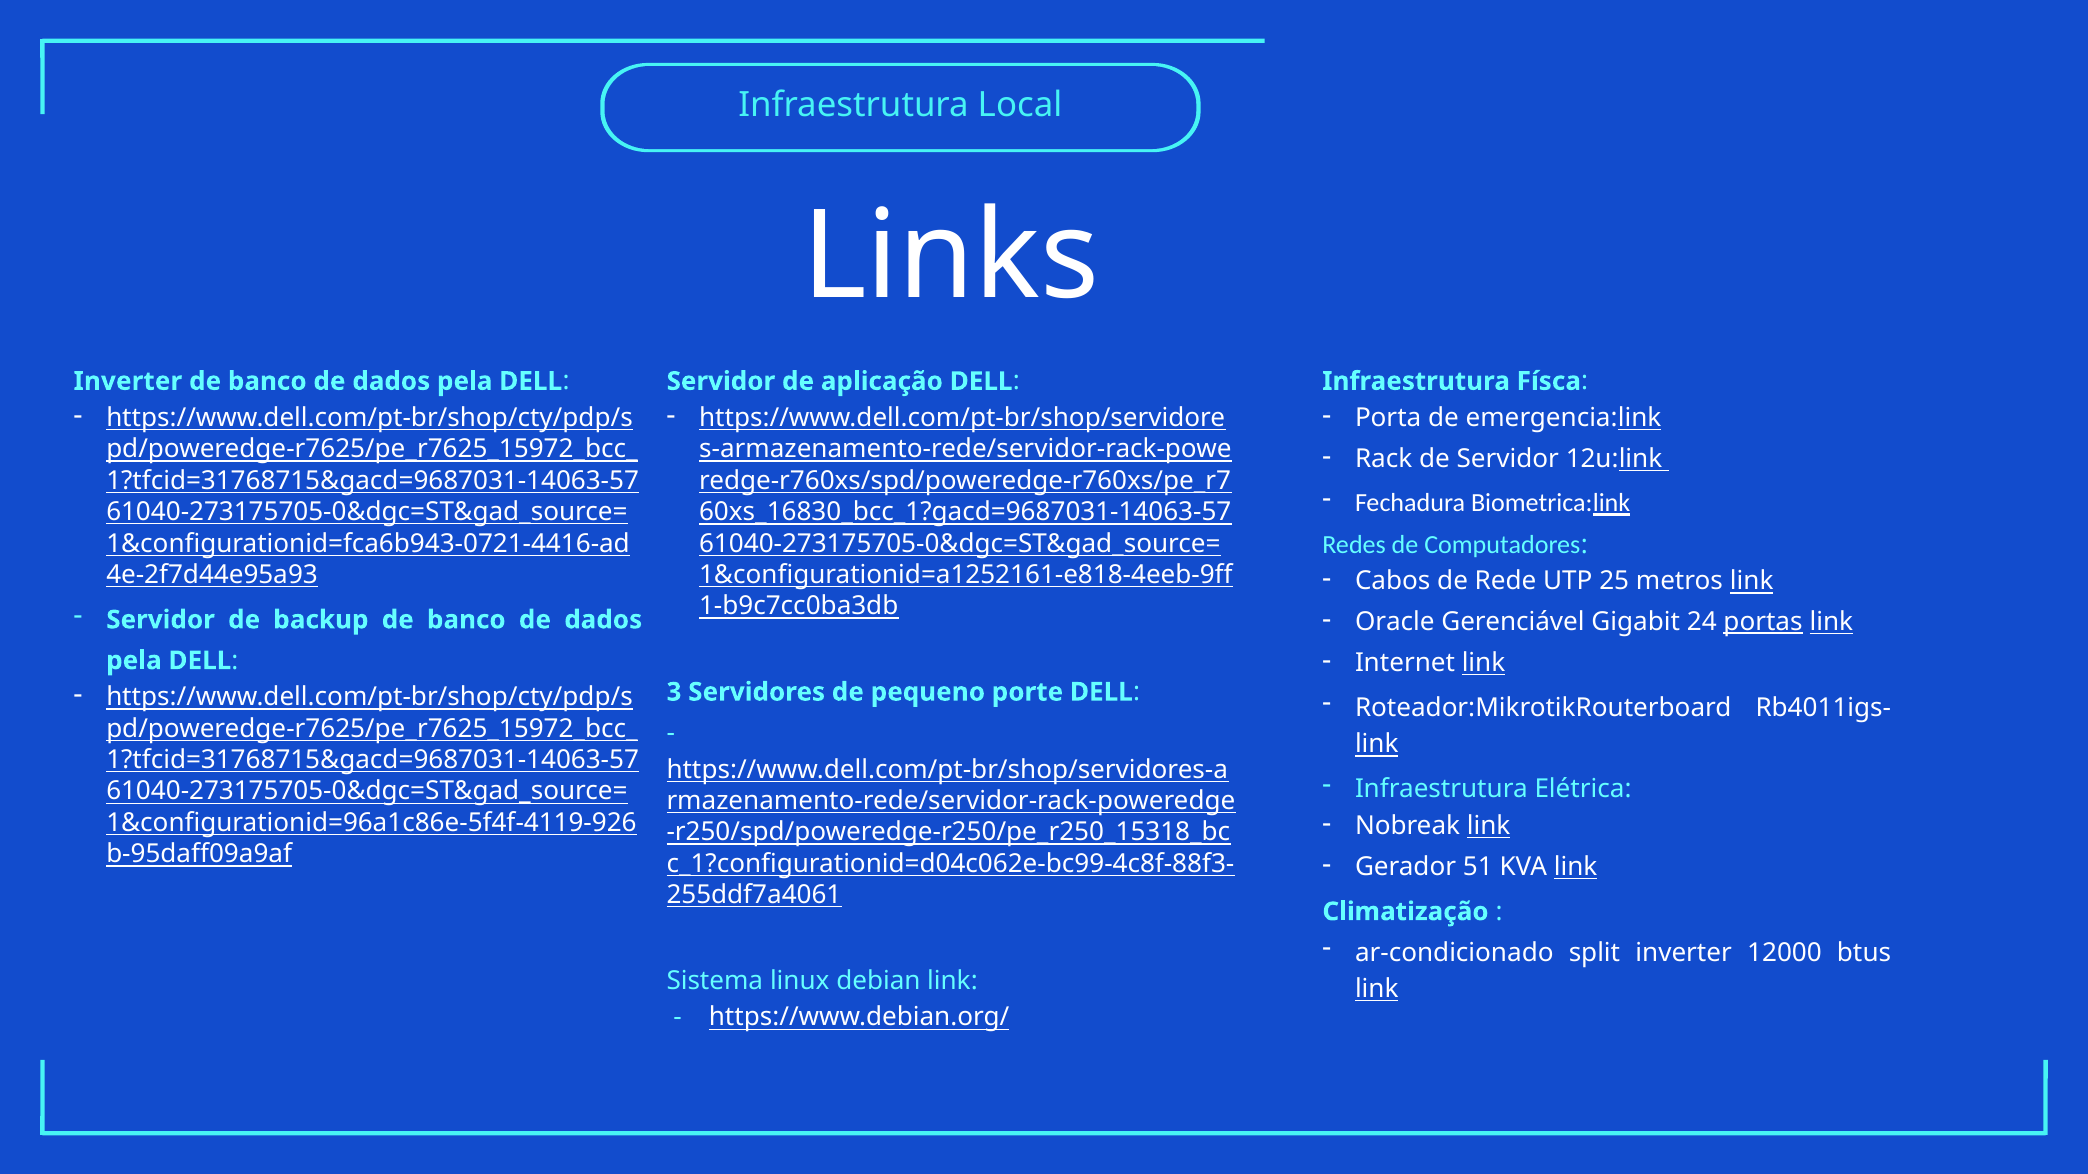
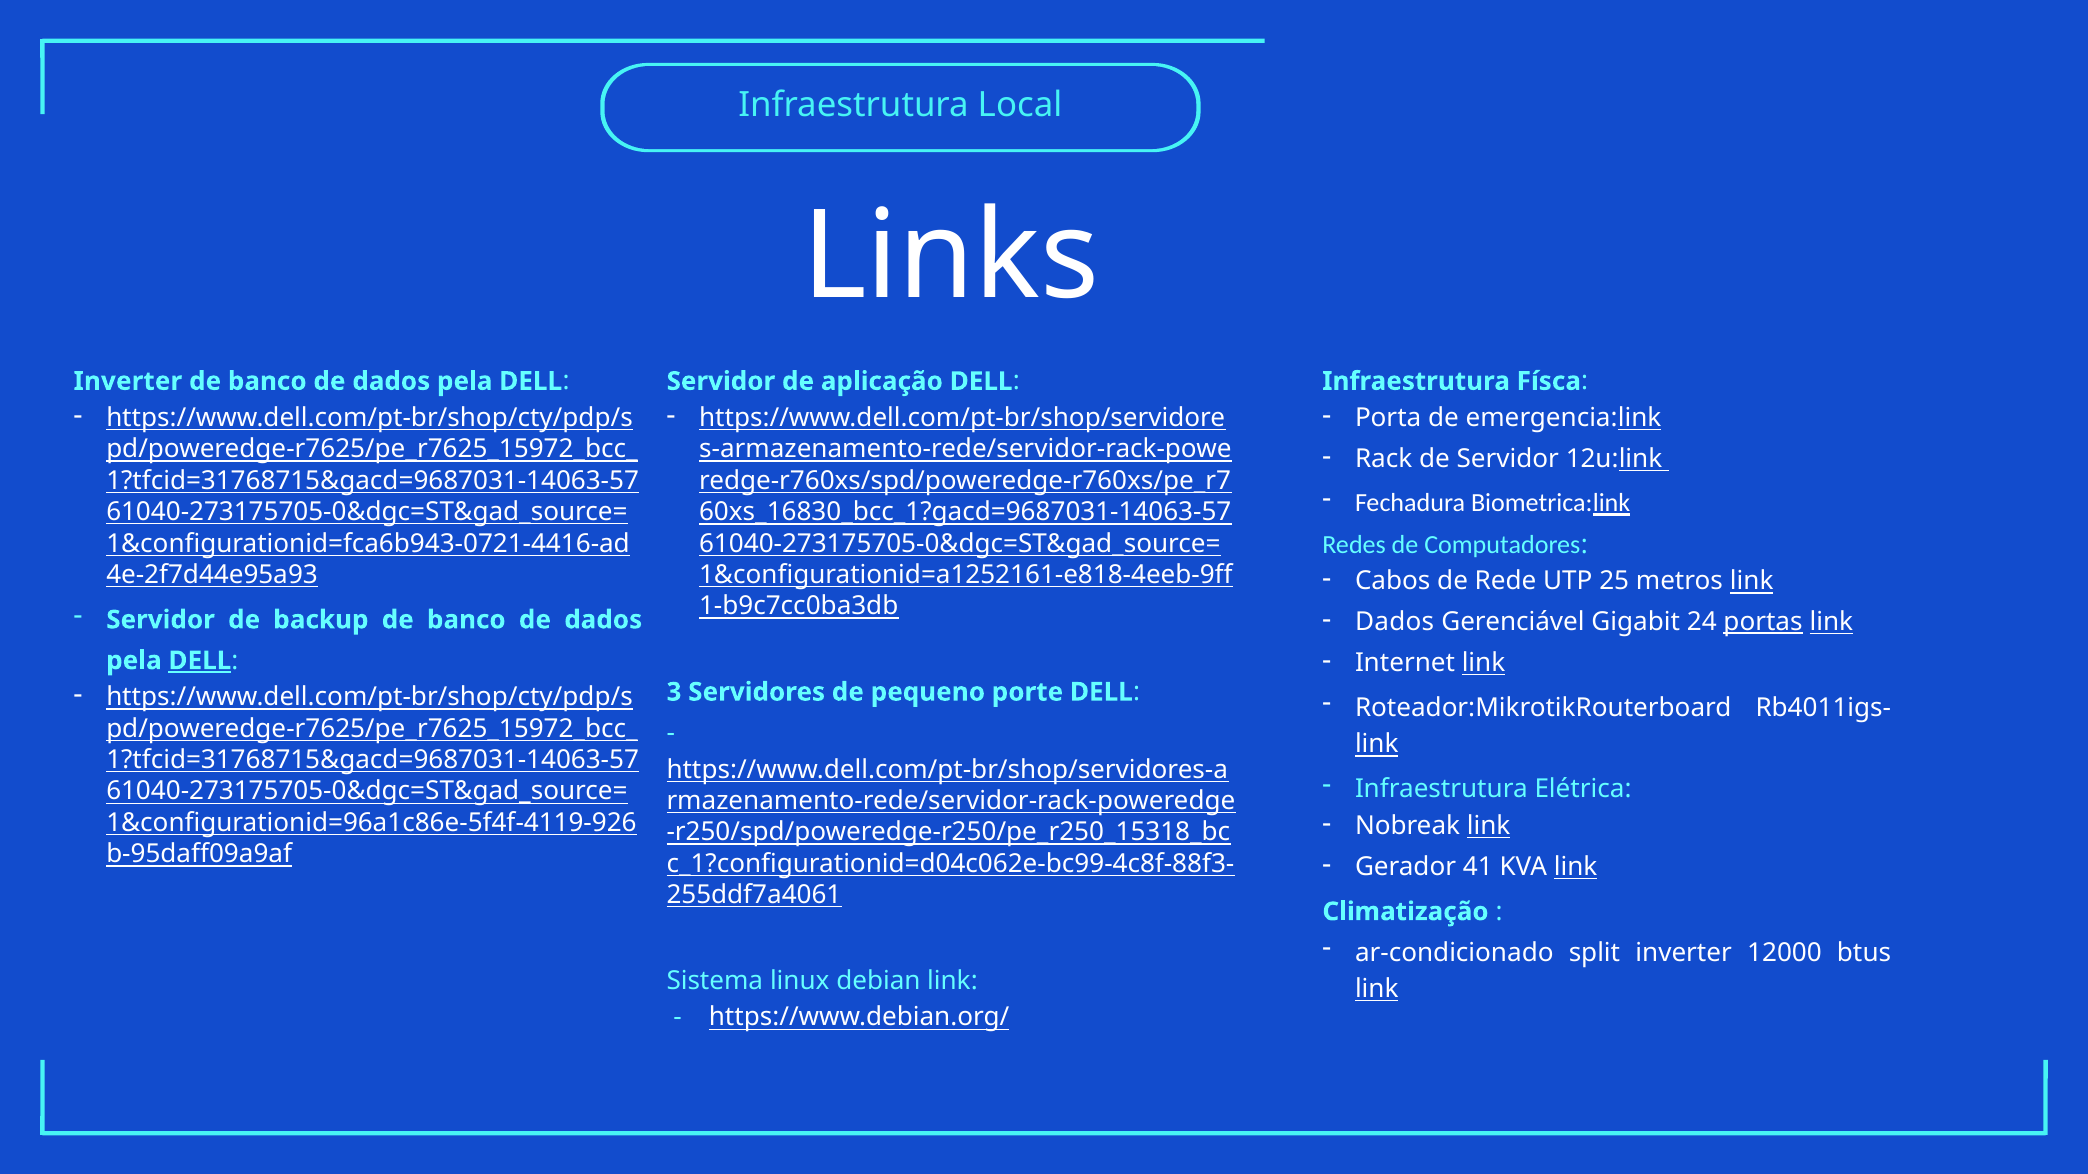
Oracle at (1395, 622): Oracle -> Dados
DELL at (200, 661) underline: none -> present
51: 51 -> 41
